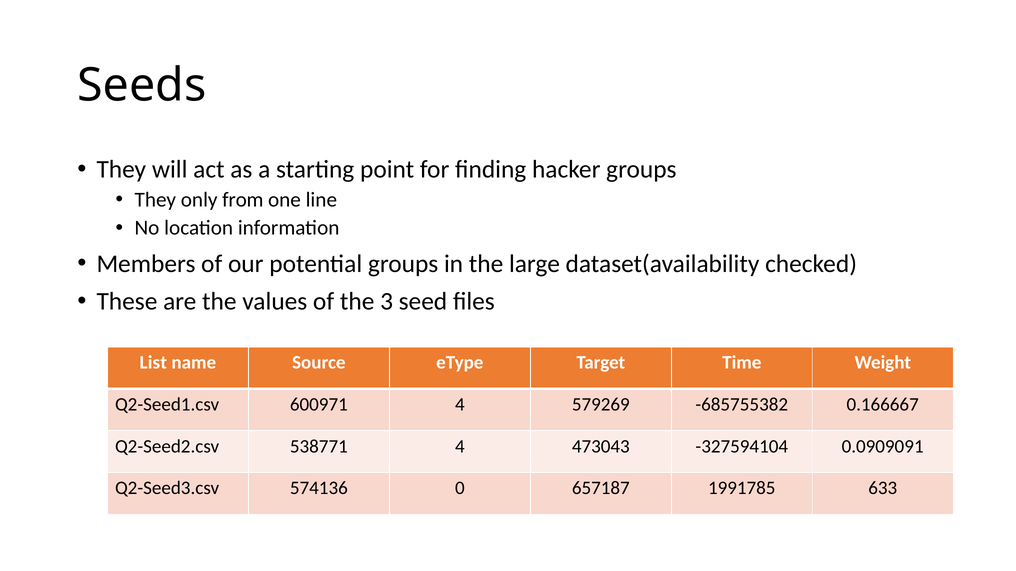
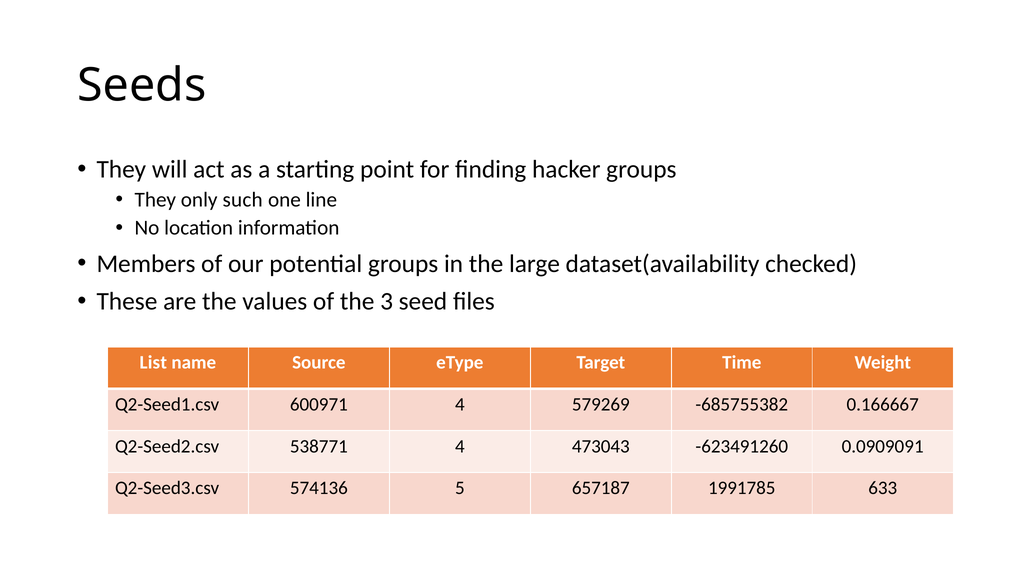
from: from -> such
-327594104: -327594104 -> -623491260
0: 0 -> 5
